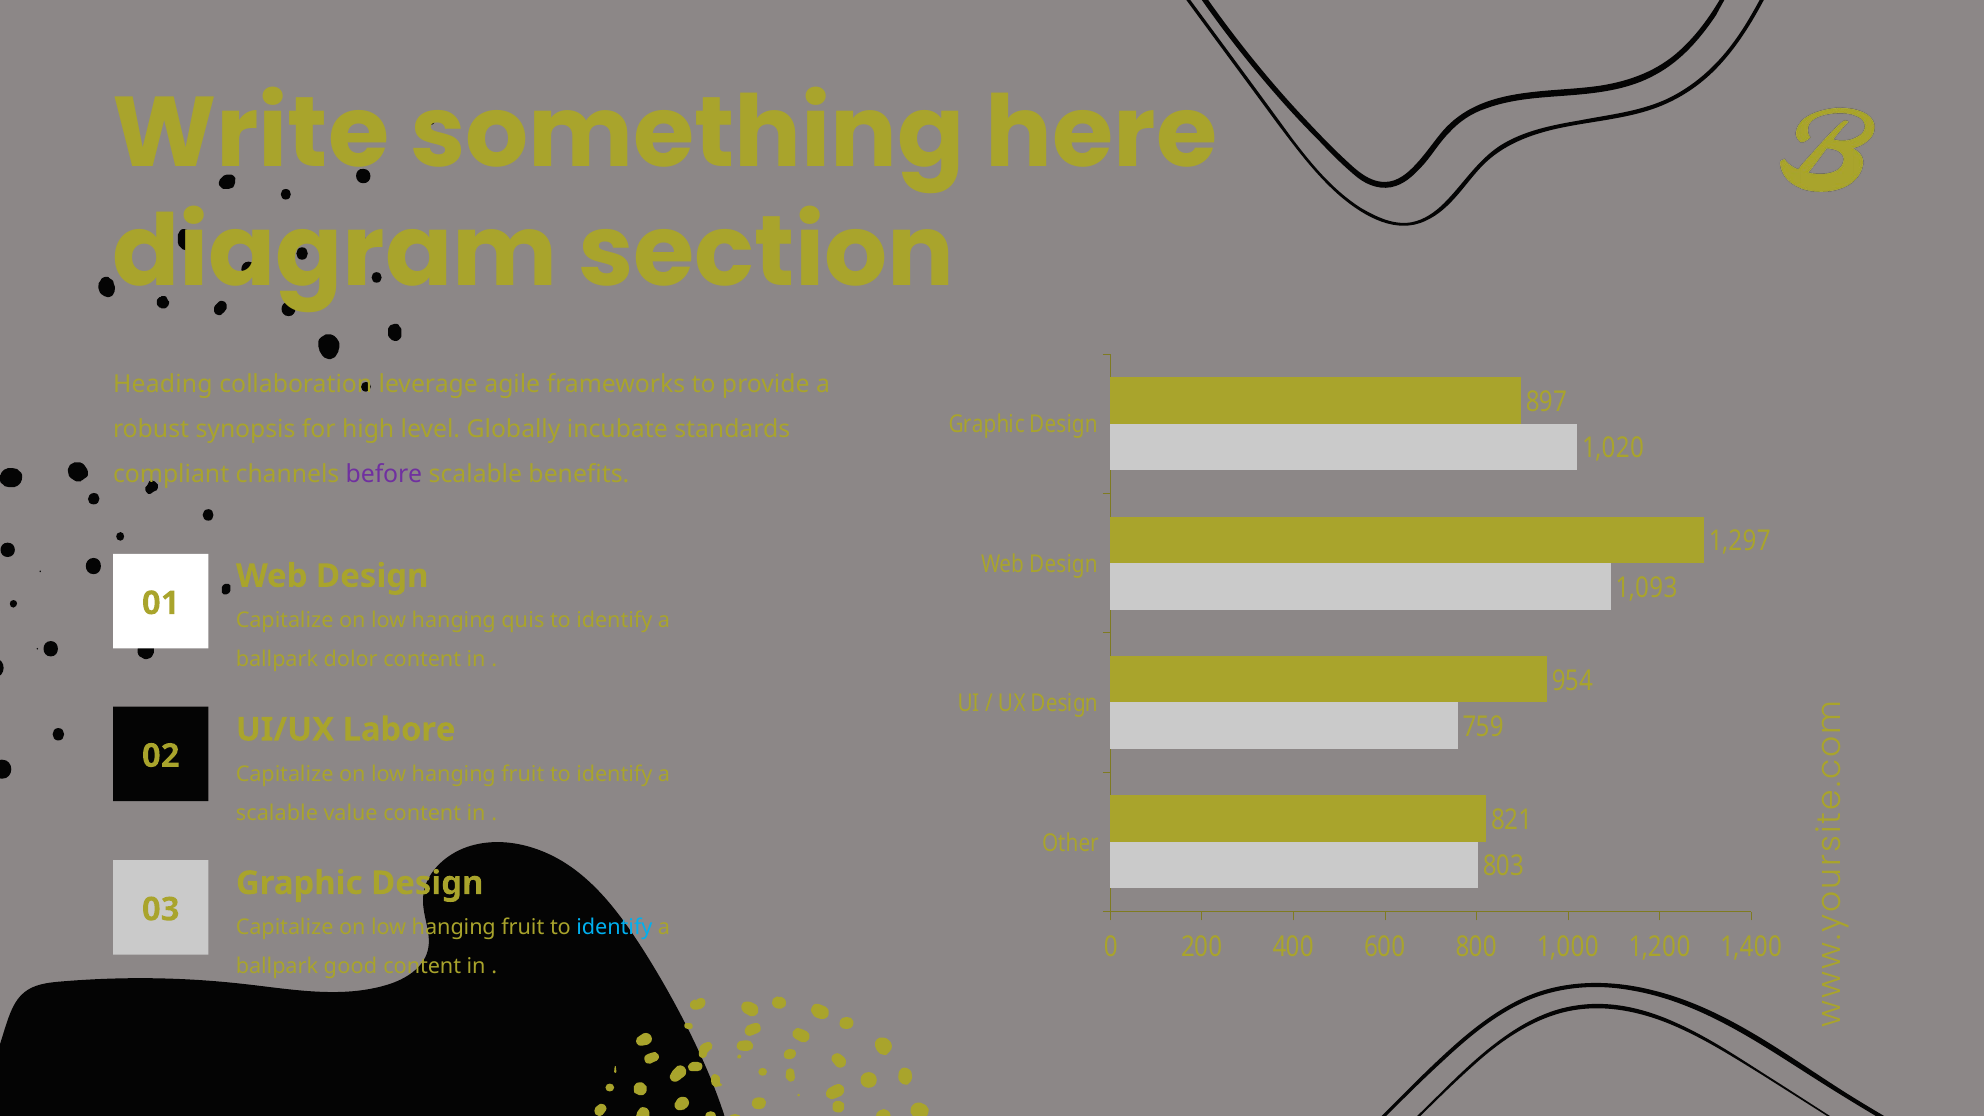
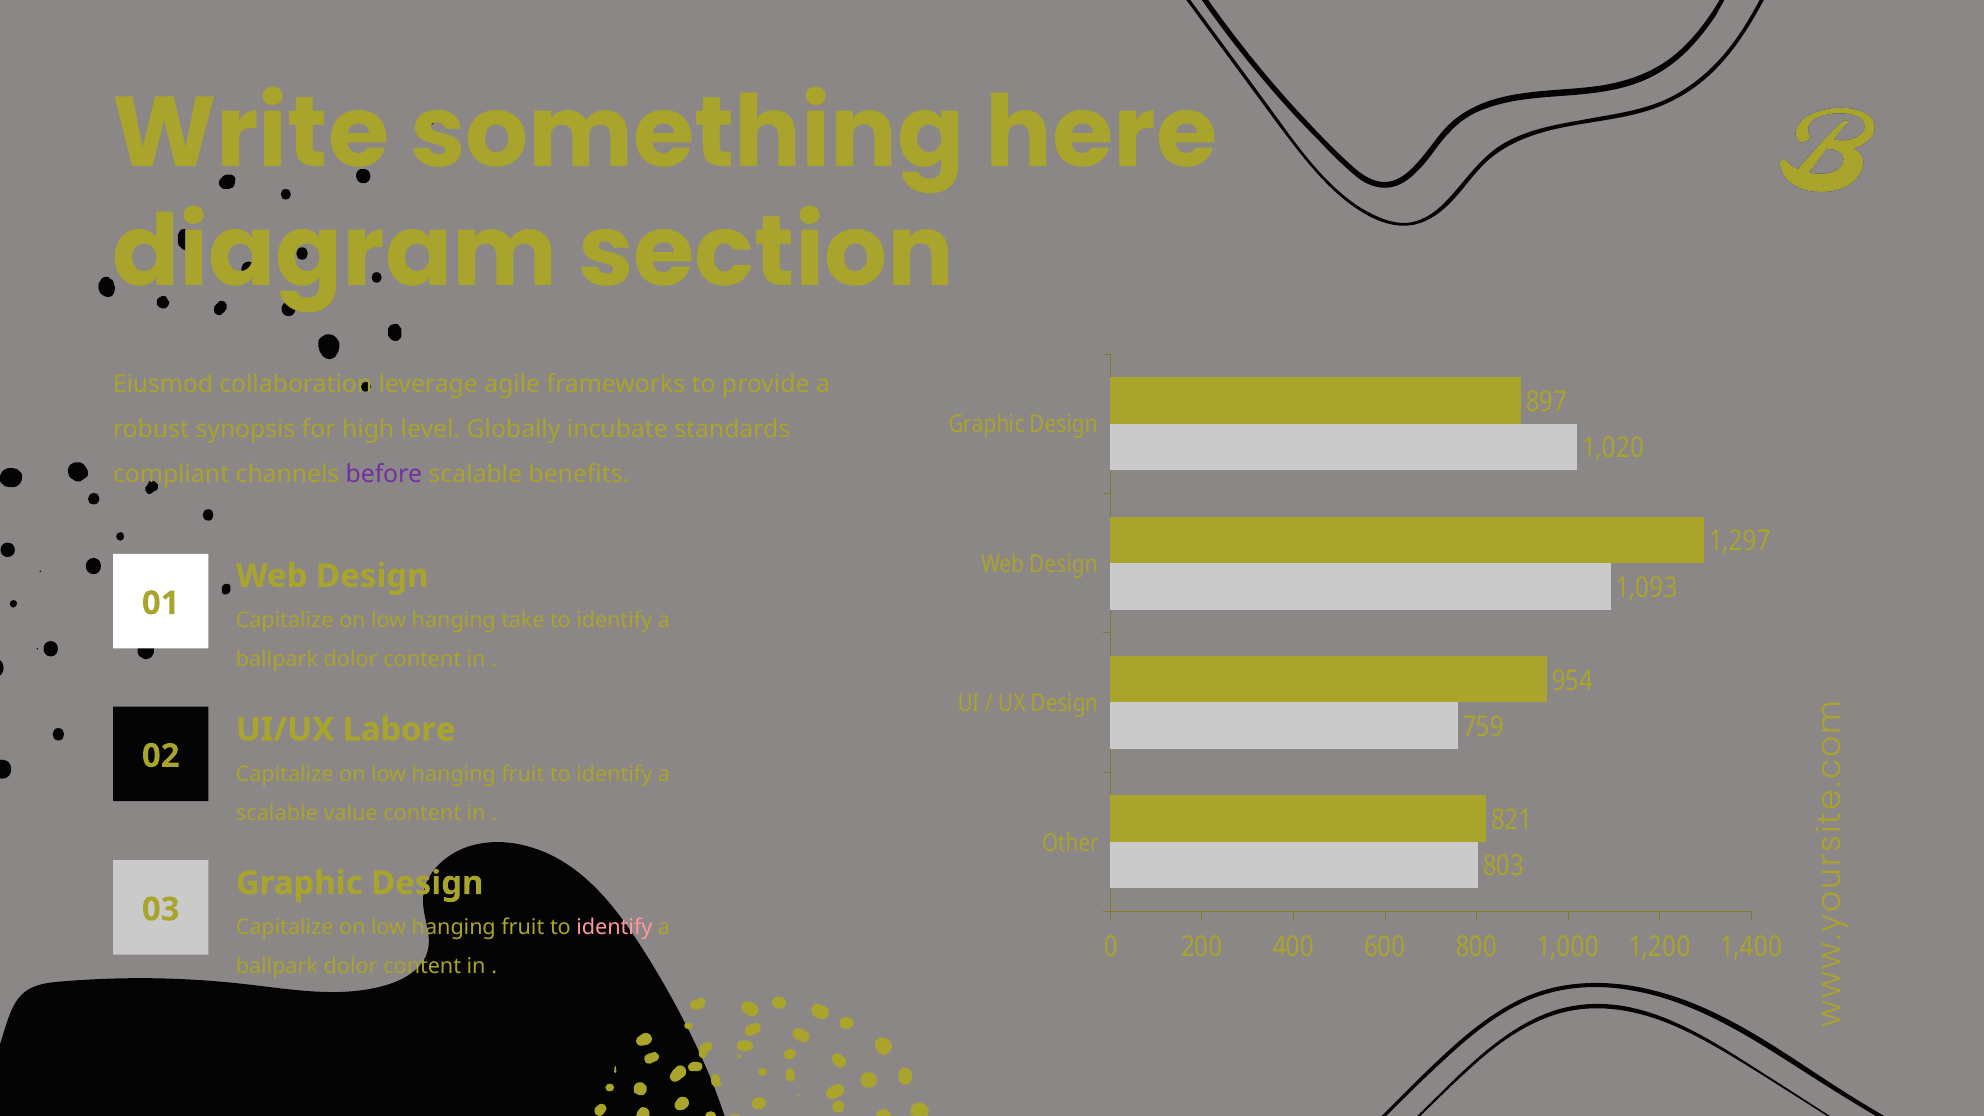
Heading: Heading -> Eiusmod
quis: quis -> take
identify at (614, 927) colour: light blue -> pink
good at (351, 966): good -> dolor
